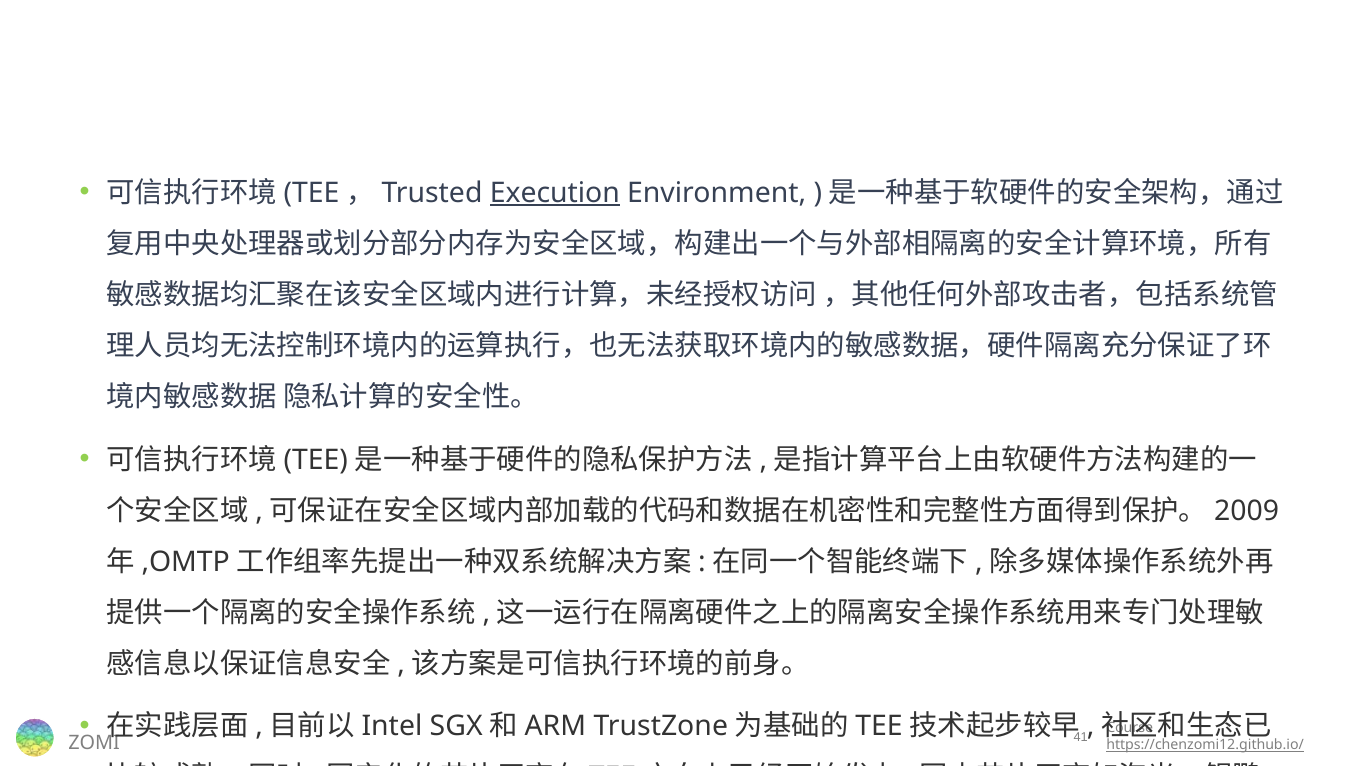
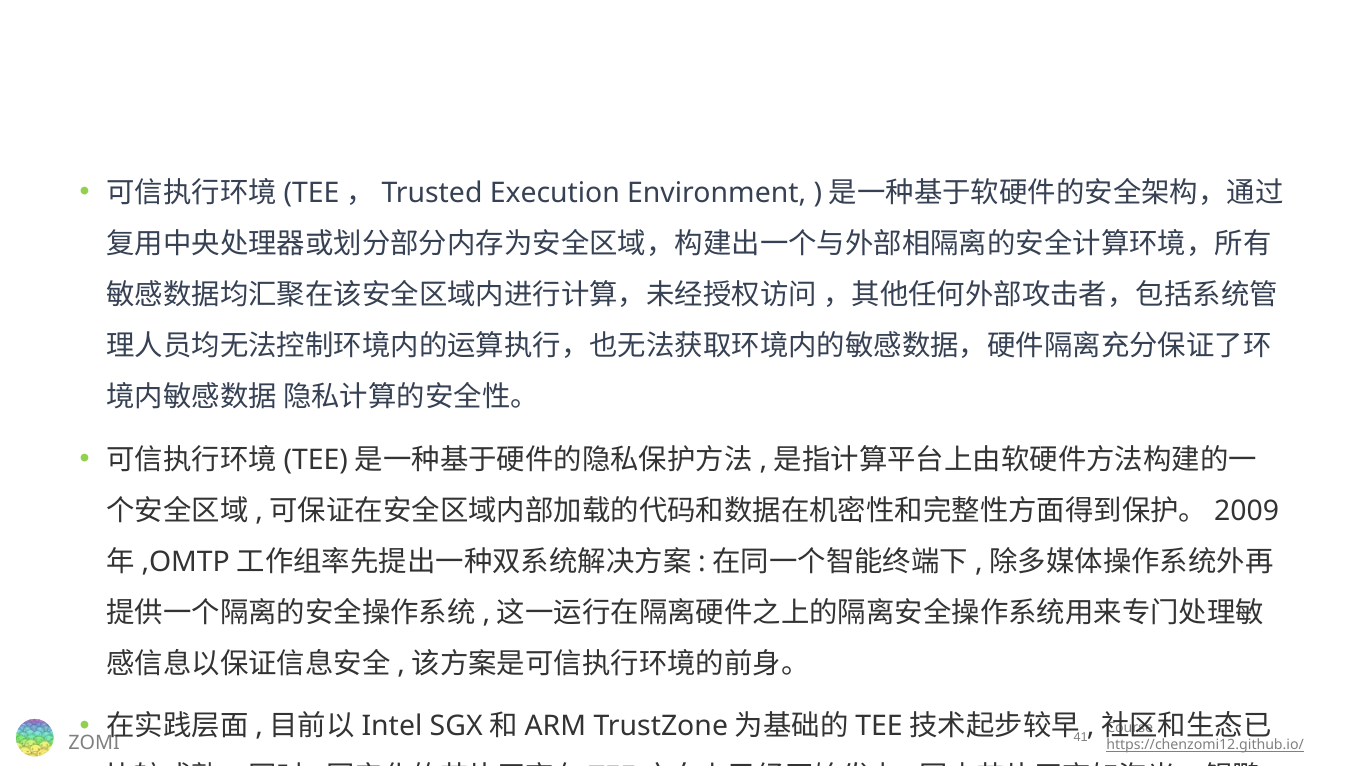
Execution underline: present -> none
